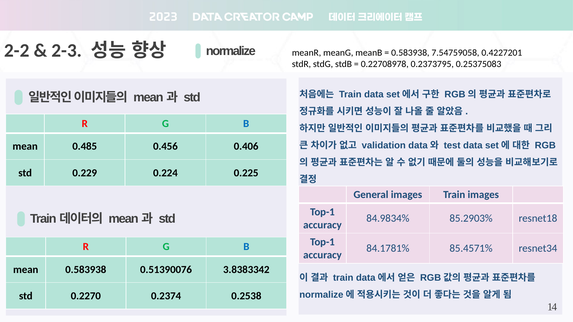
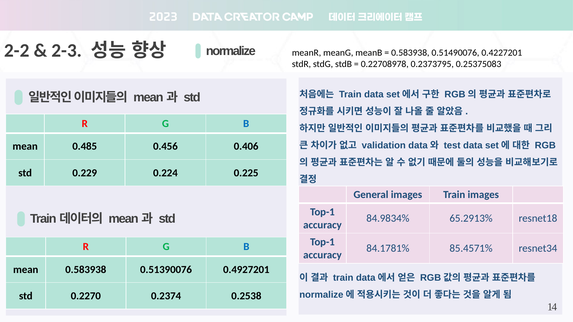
7.54759058: 7.54759058 -> 0.51490076
85.2903%: 85.2903% -> 65.2913%
3.8383342: 3.8383342 -> 0.4927201
